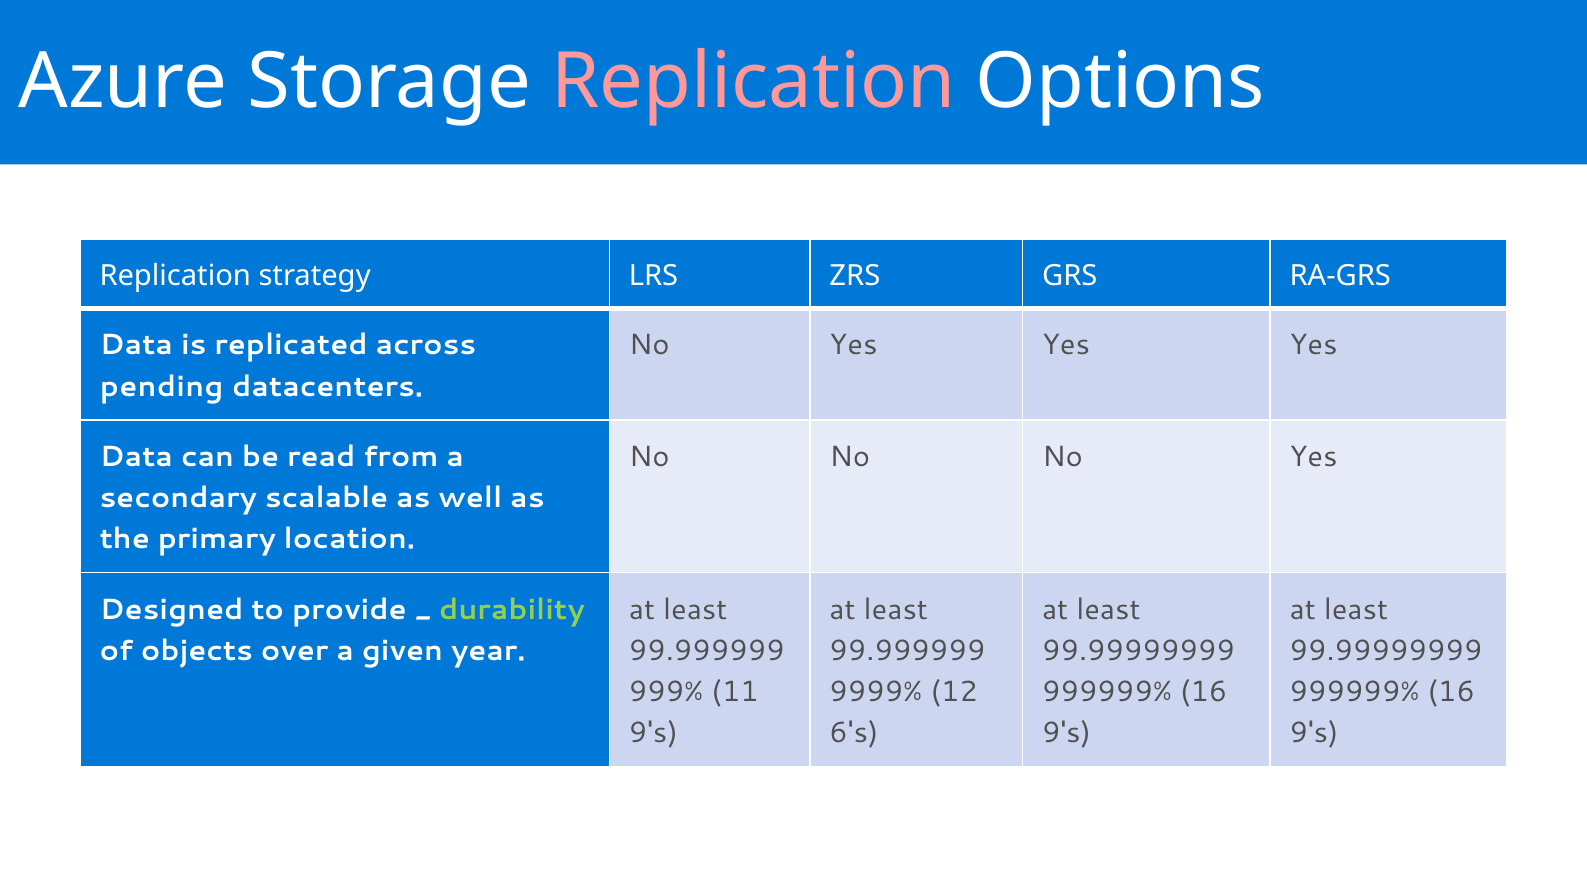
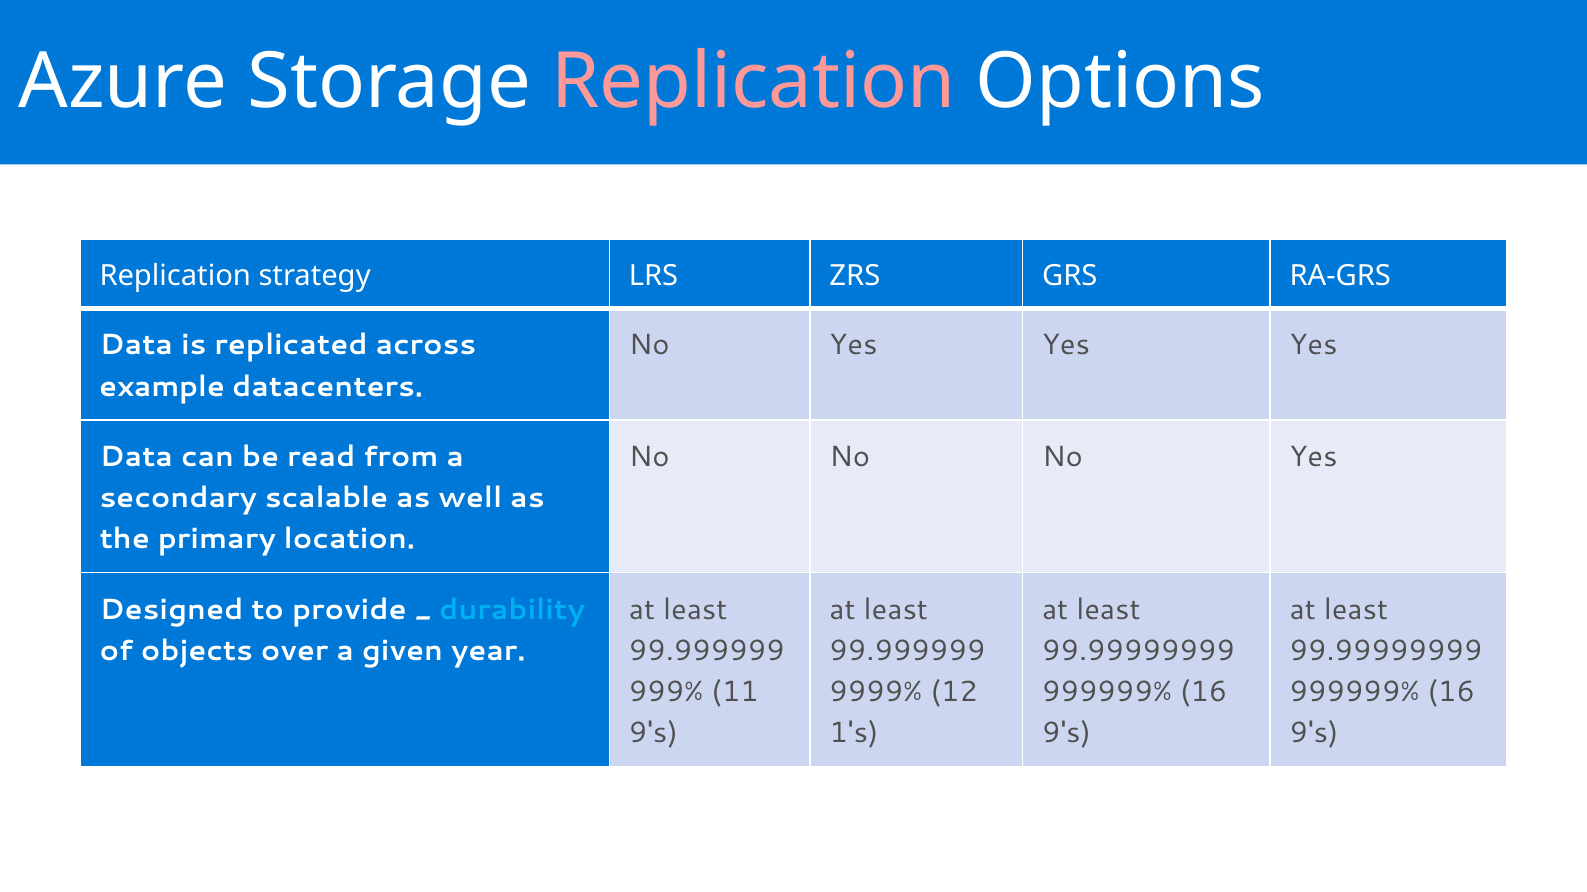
pending: pending -> example
durability colour: light green -> light blue
6's: 6's -> 1's
